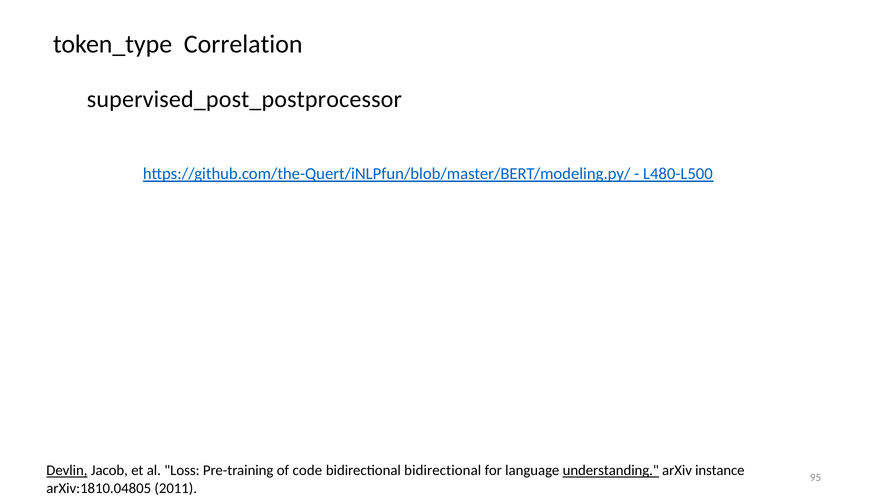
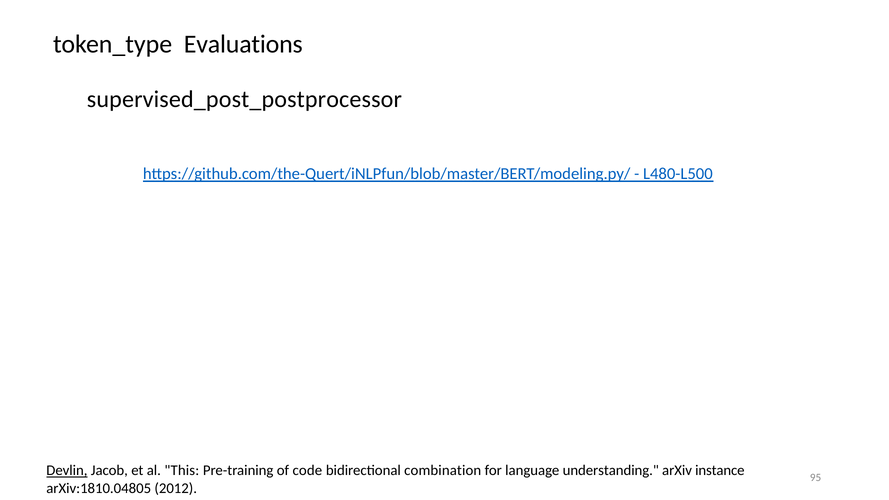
Correlation: Correlation -> Evaluations
Loss: Loss -> This
bidirectional bidirectional: bidirectional -> combination
understanding underline: present -> none
2011: 2011 -> 2012
